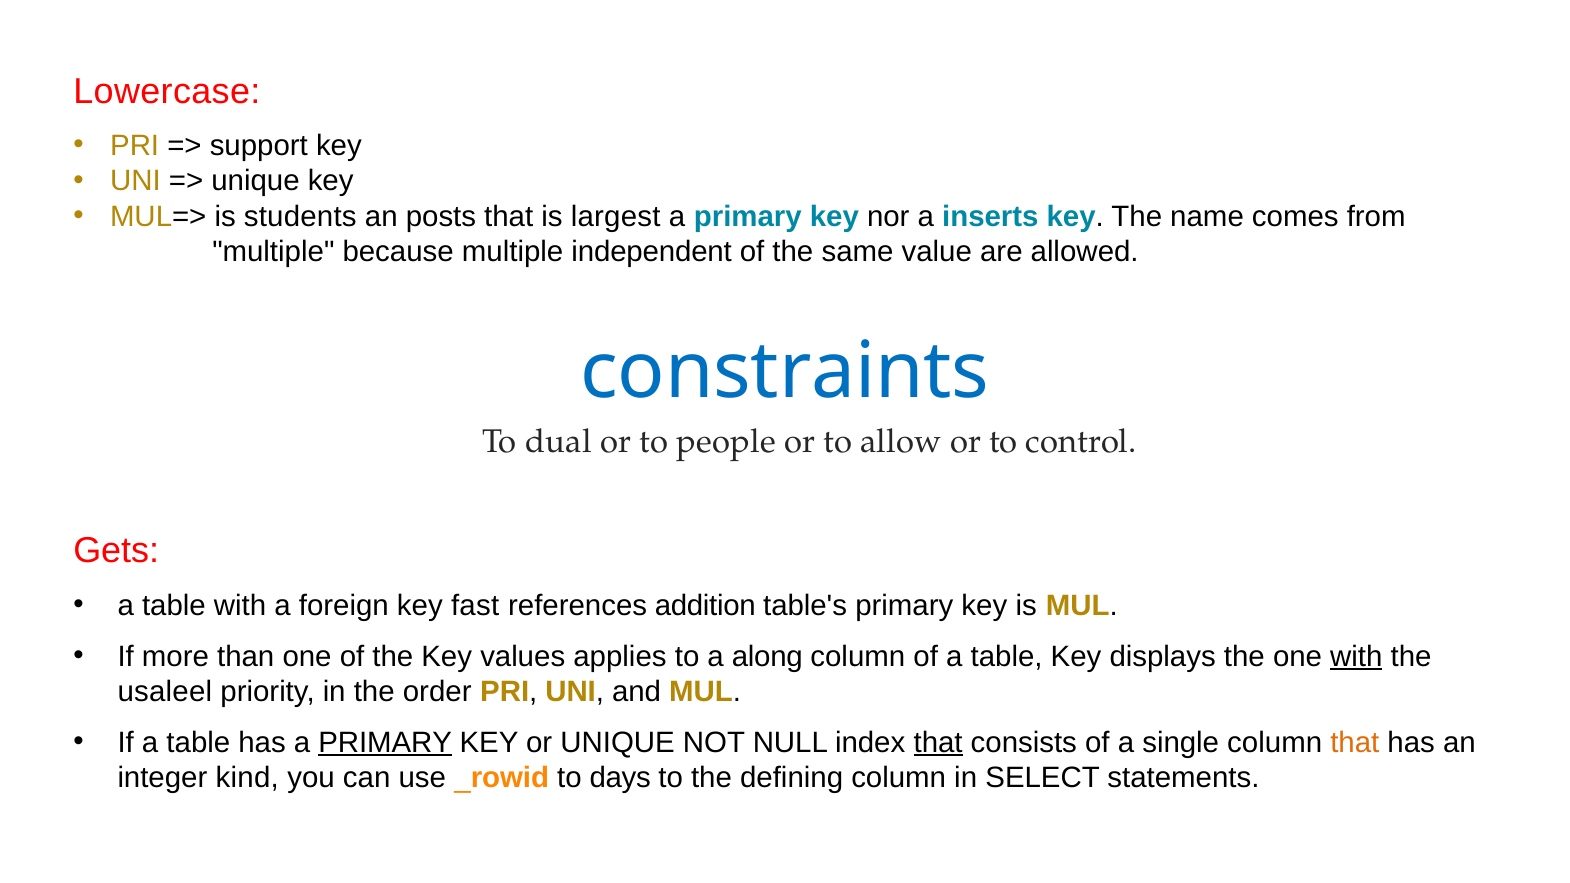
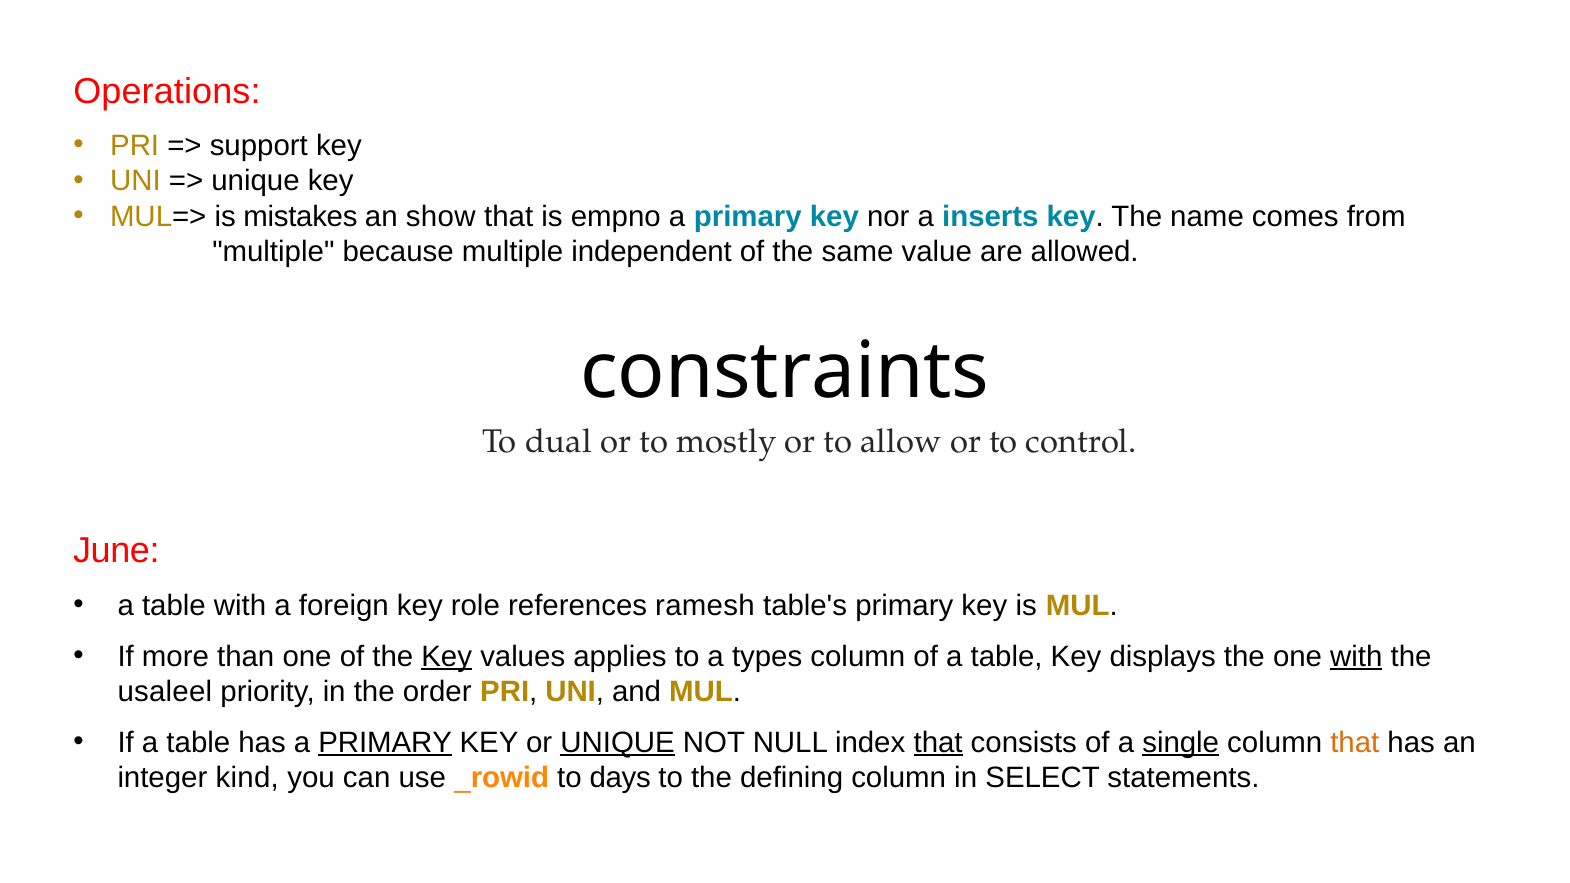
Lowercase: Lowercase -> Operations
students: students -> mistakes
posts: posts -> show
largest: largest -> empno
constraints colour: blue -> black
people: people -> mostly
Gets: Gets -> June
fast: fast -> role
addition: addition -> ramesh
Key at (447, 656) underline: none -> present
along: along -> types
UNIQUE at (618, 743) underline: none -> present
single underline: none -> present
